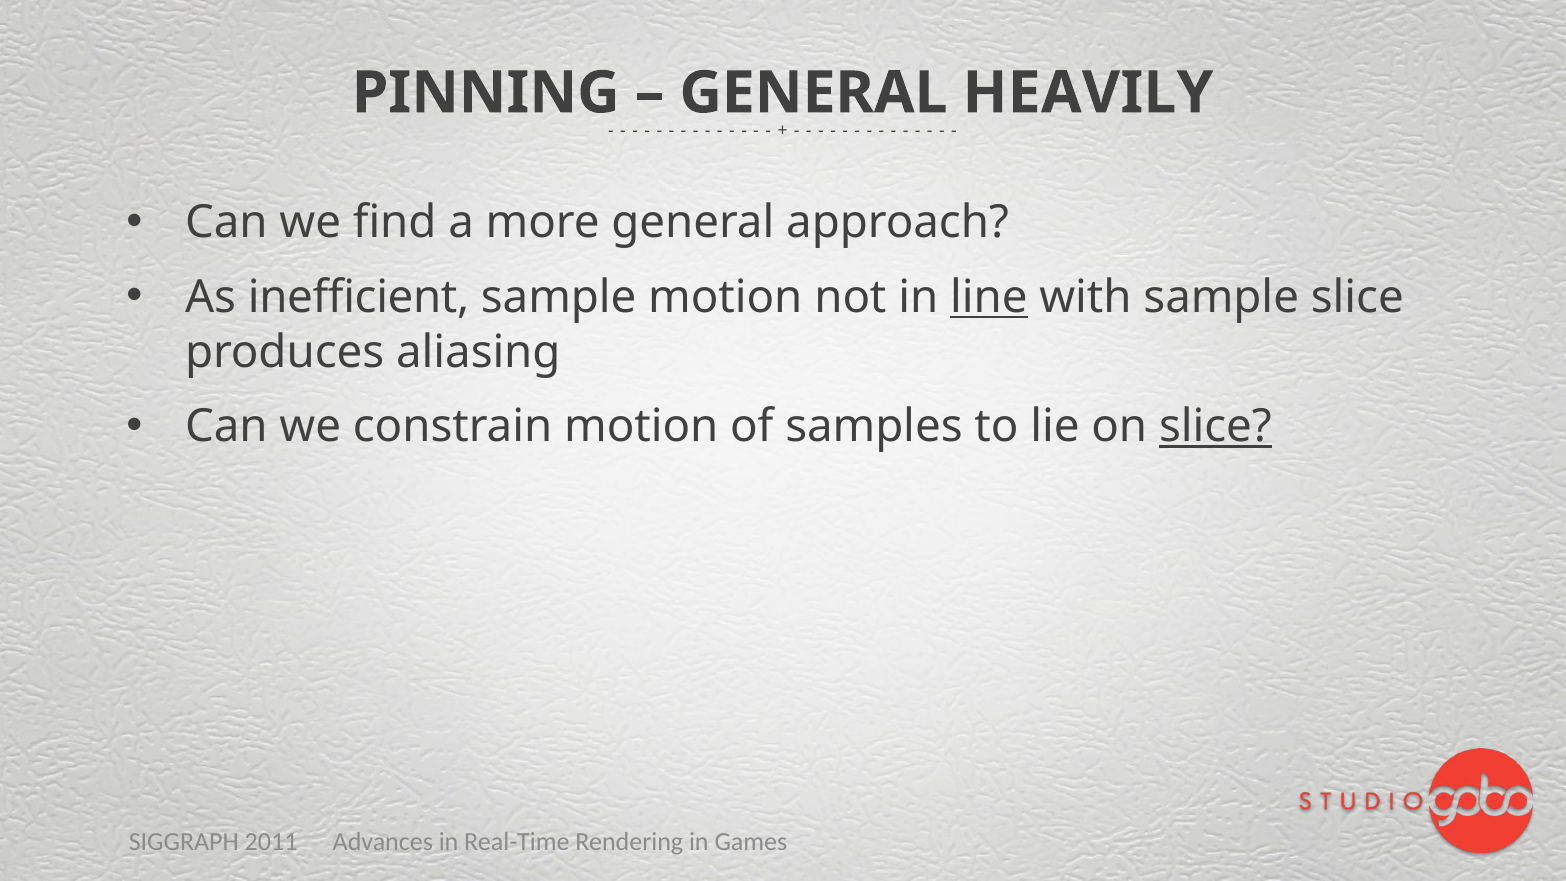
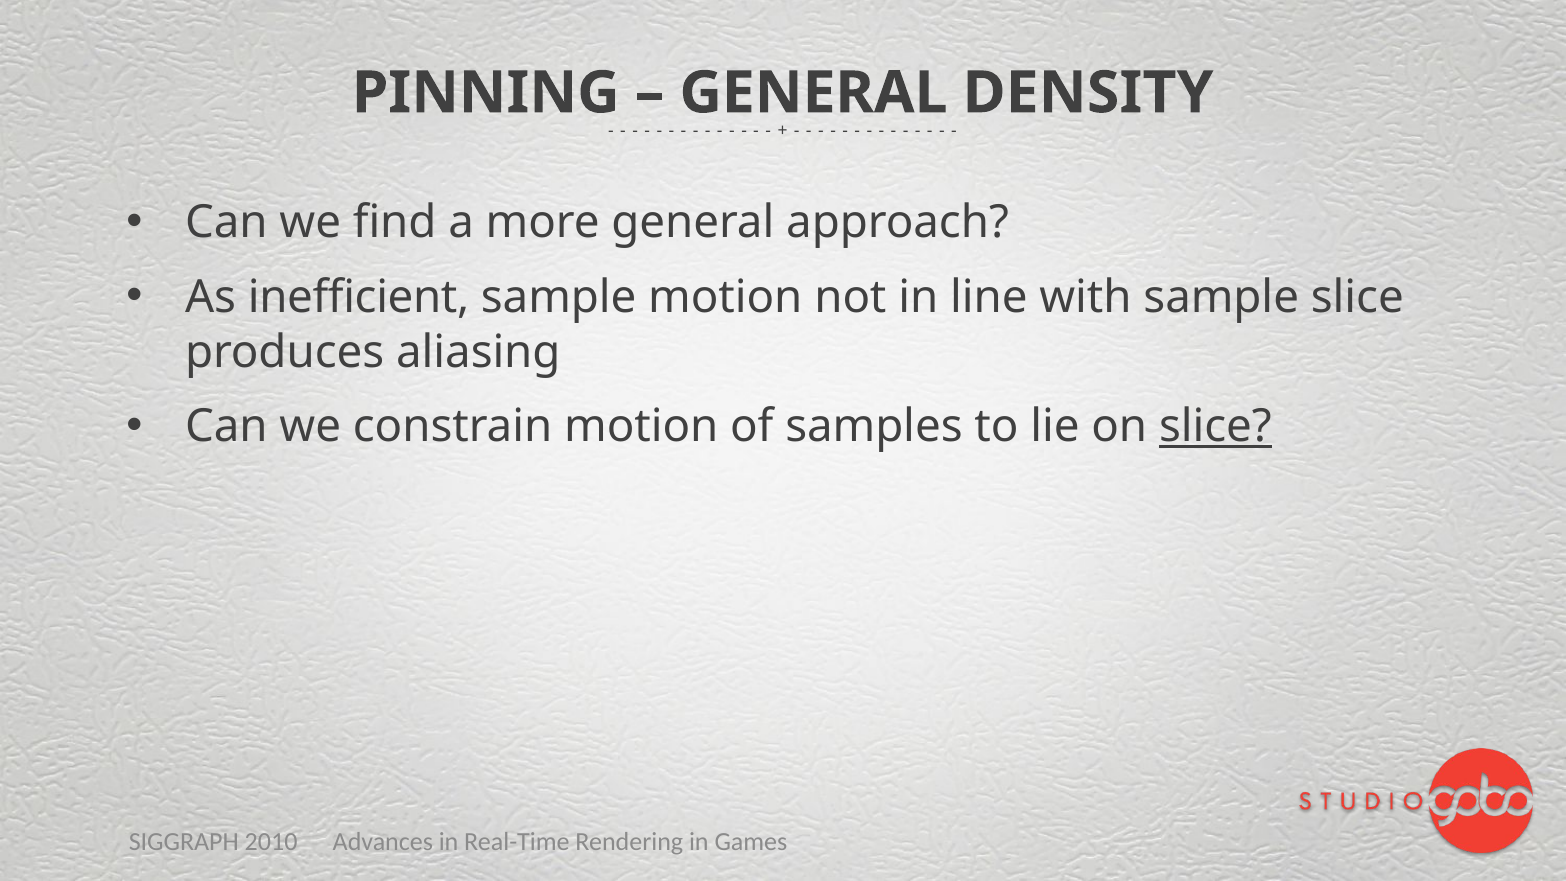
HEAVILY: HEAVILY -> DENSITY
line underline: present -> none
2011: 2011 -> 2010
